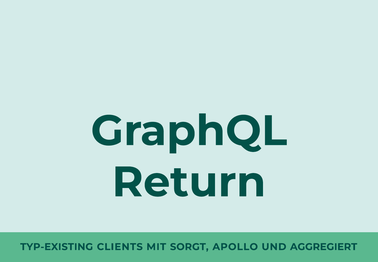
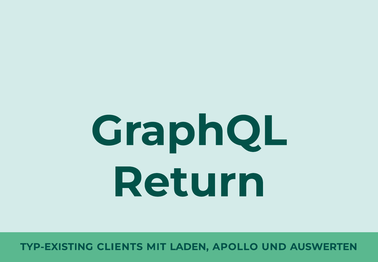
SORGT: SORGT -> LADEN
AGGREGIERT: AGGREGIERT -> AUSWERTEN
